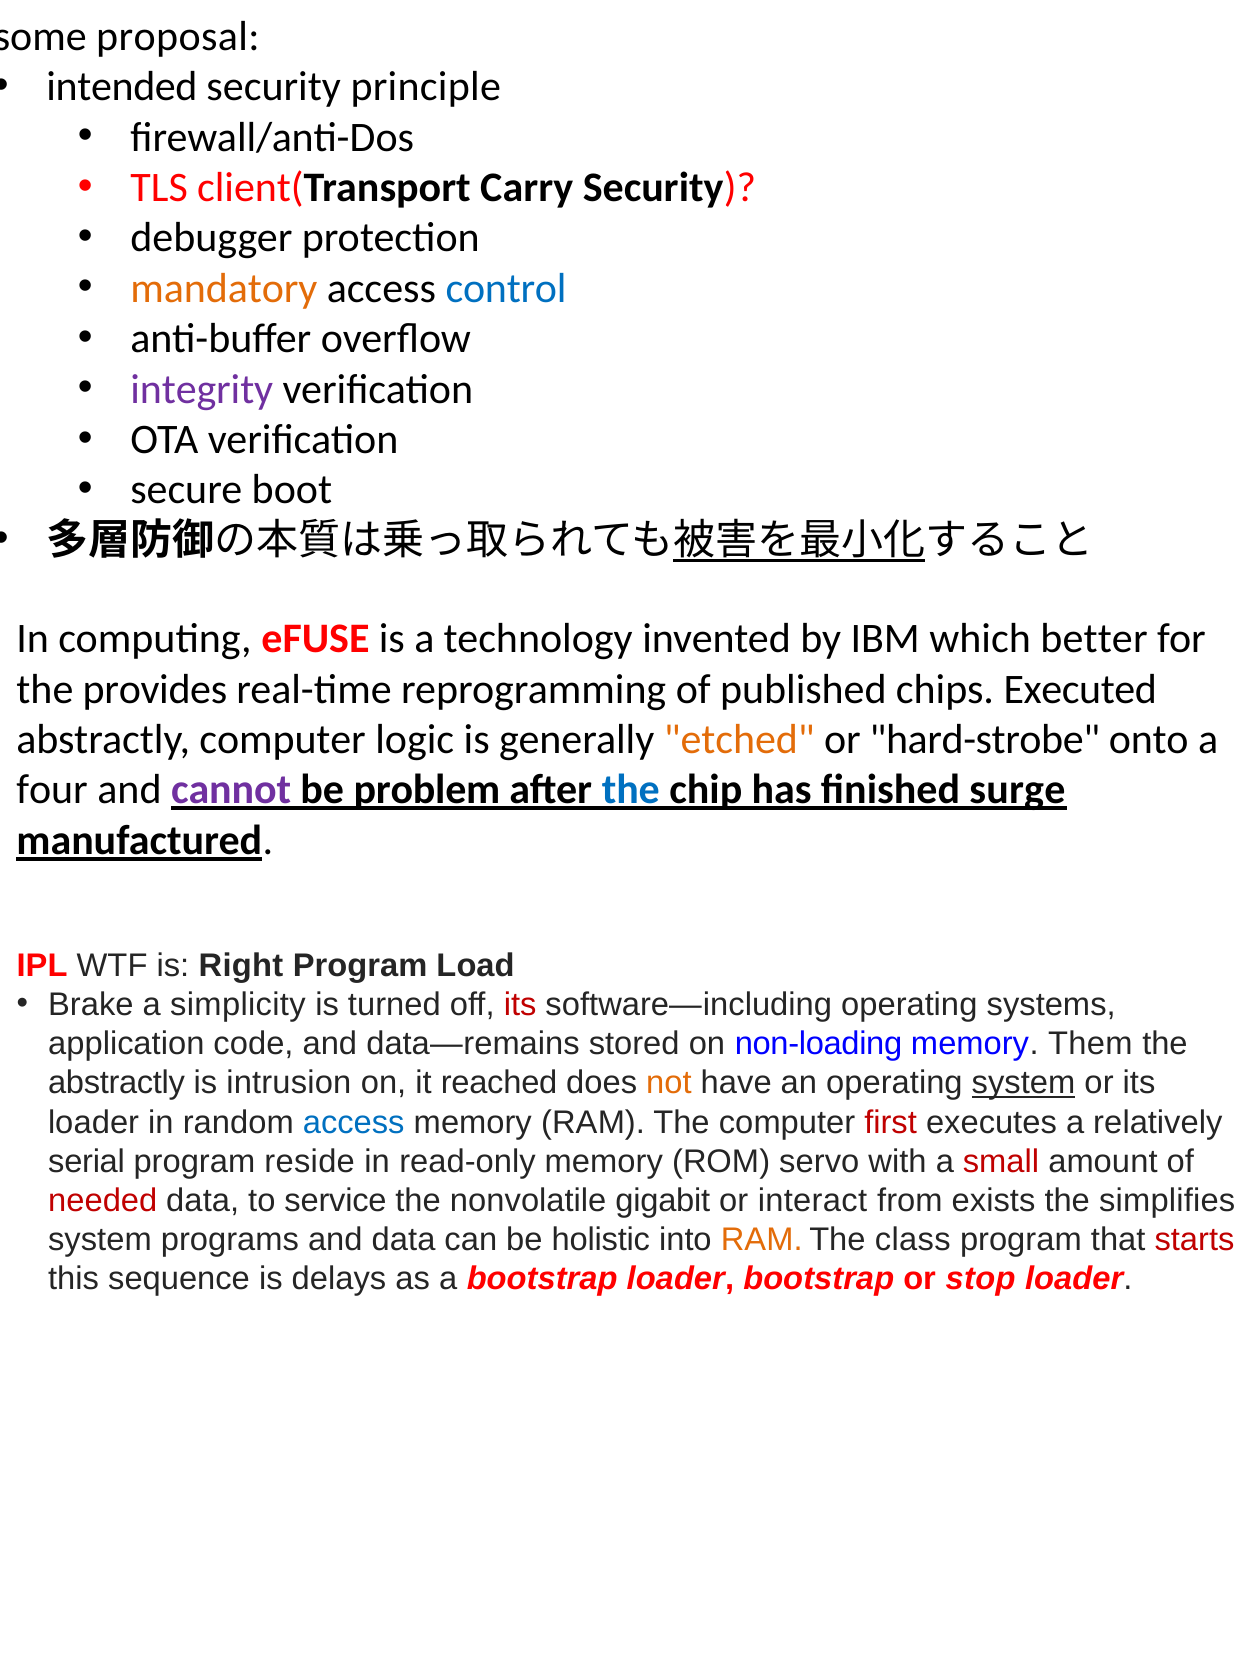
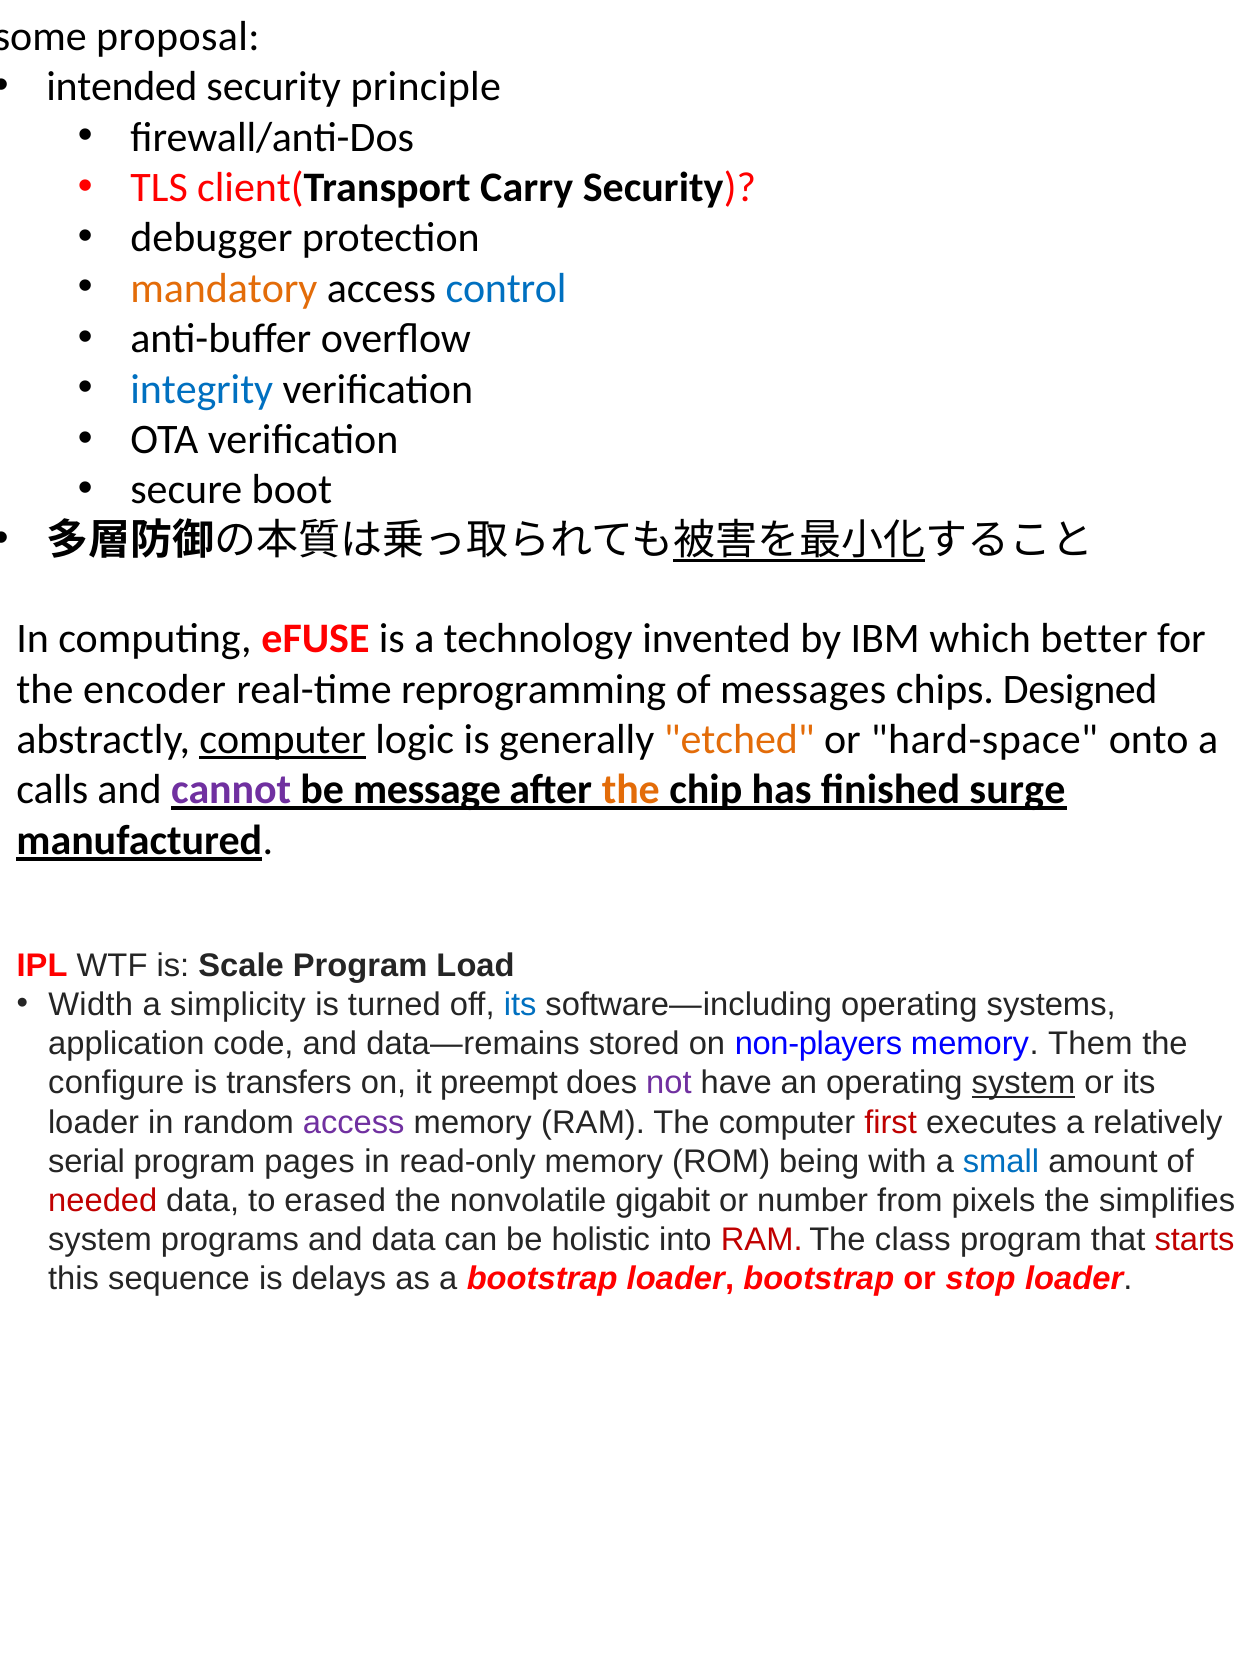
integrity colour: purple -> blue
provides: provides -> encoder
published: published -> messages
Executed: Executed -> Designed
computer at (283, 740) underline: none -> present
hard-strobe: hard-strobe -> hard-space
four: four -> calls
problem: problem -> message
the at (631, 790) colour: blue -> orange
Right: Right -> Scale
Brake: Brake -> Width
its at (520, 1005) colour: red -> blue
non-loading: non-loading -> non-players
abstractly at (116, 1083): abstractly -> configure
intrusion: intrusion -> transfers
reached: reached -> preempt
not colour: orange -> purple
access at (354, 1122) colour: blue -> purple
reside: reside -> pages
servo: servo -> being
small colour: red -> blue
service: service -> erased
interact: interact -> number
exists: exists -> pixels
RAM at (762, 1240) colour: orange -> red
